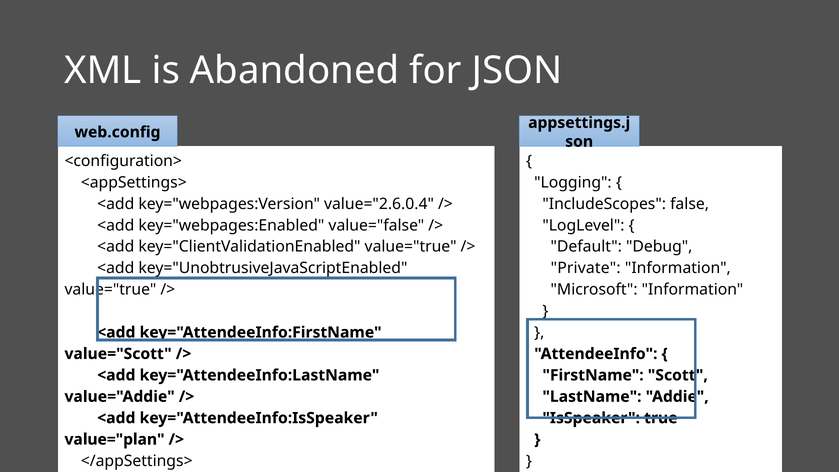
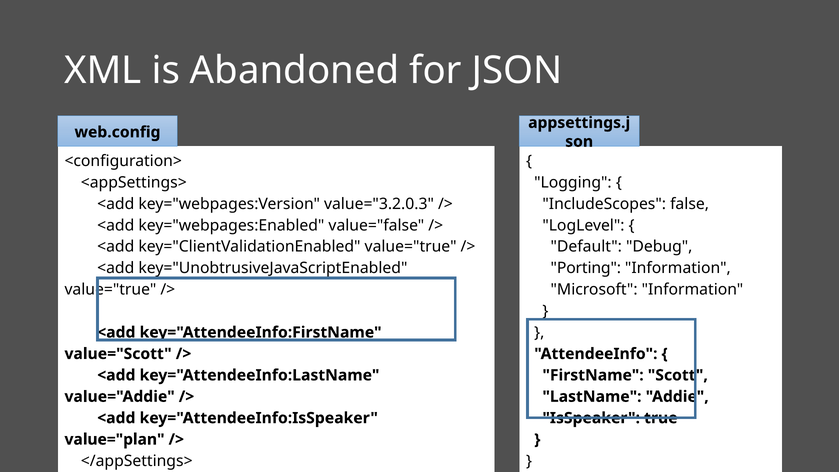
value="2.6.0.4: value="2.6.0.4 -> value="3.2.0.3
Private: Private -> Porting
